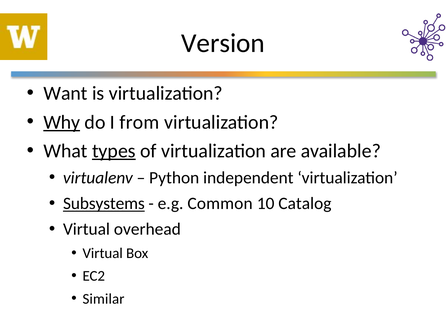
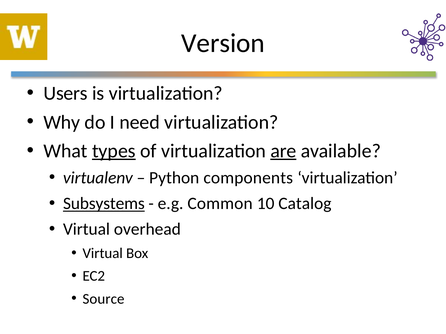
Want: Want -> Users
Why underline: present -> none
from: from -> need
are underline: none -> present
independent: independent -> components
Similar: Similar -> Source
